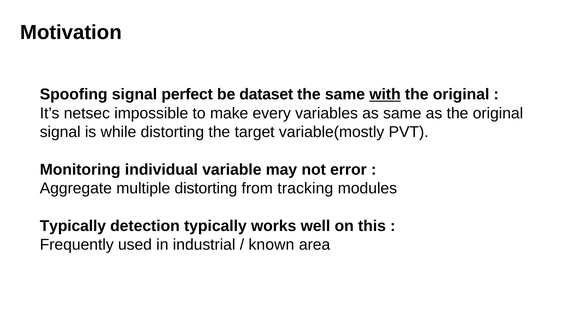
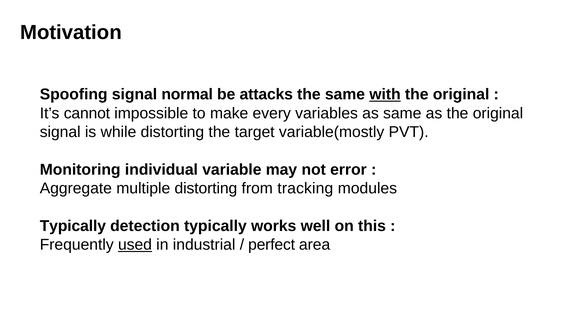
perfect: perfect -> normal
dataset: dataset -> attacks
netsec: netsec -> cannot
used underline: none -> present
known: known -> perfect
